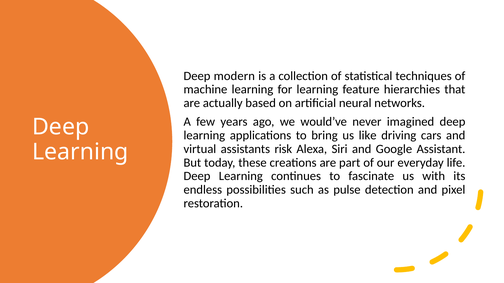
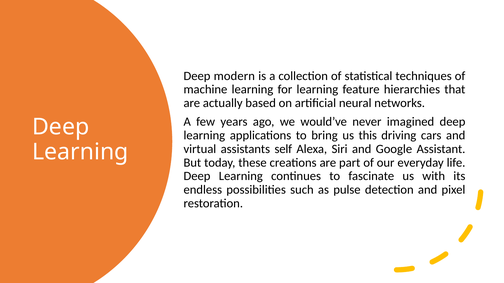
like: like -> this
risk: risk -> self
